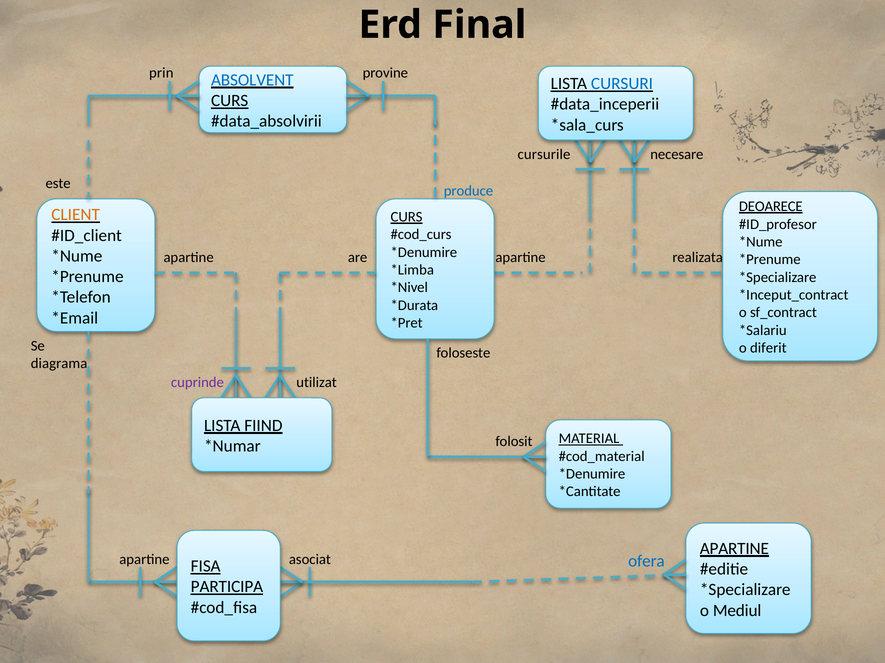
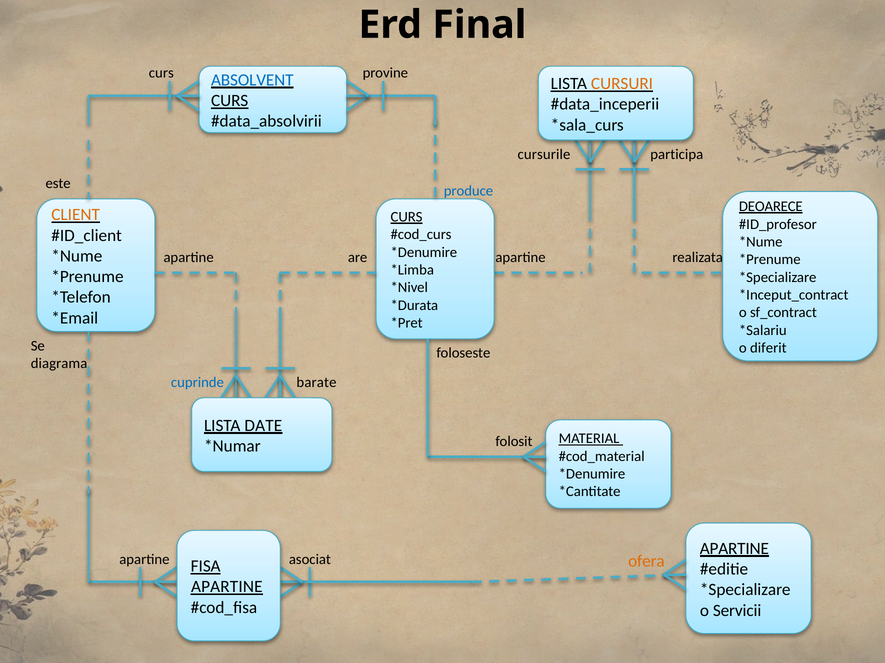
prin at (161, 73): prin -> curs
CURSURI colour: blue -> orange
necesare: necesare -> participa
cuprinde colour: purple -> blue
utilizat: utilizat -> barate
FIIND: FIIND -> DATE
ofera colour: blue -> orange
PARTICIPA at (227, 587): PARTICIPA -> APARTINE
Mediul: Mediul -> Servicii
